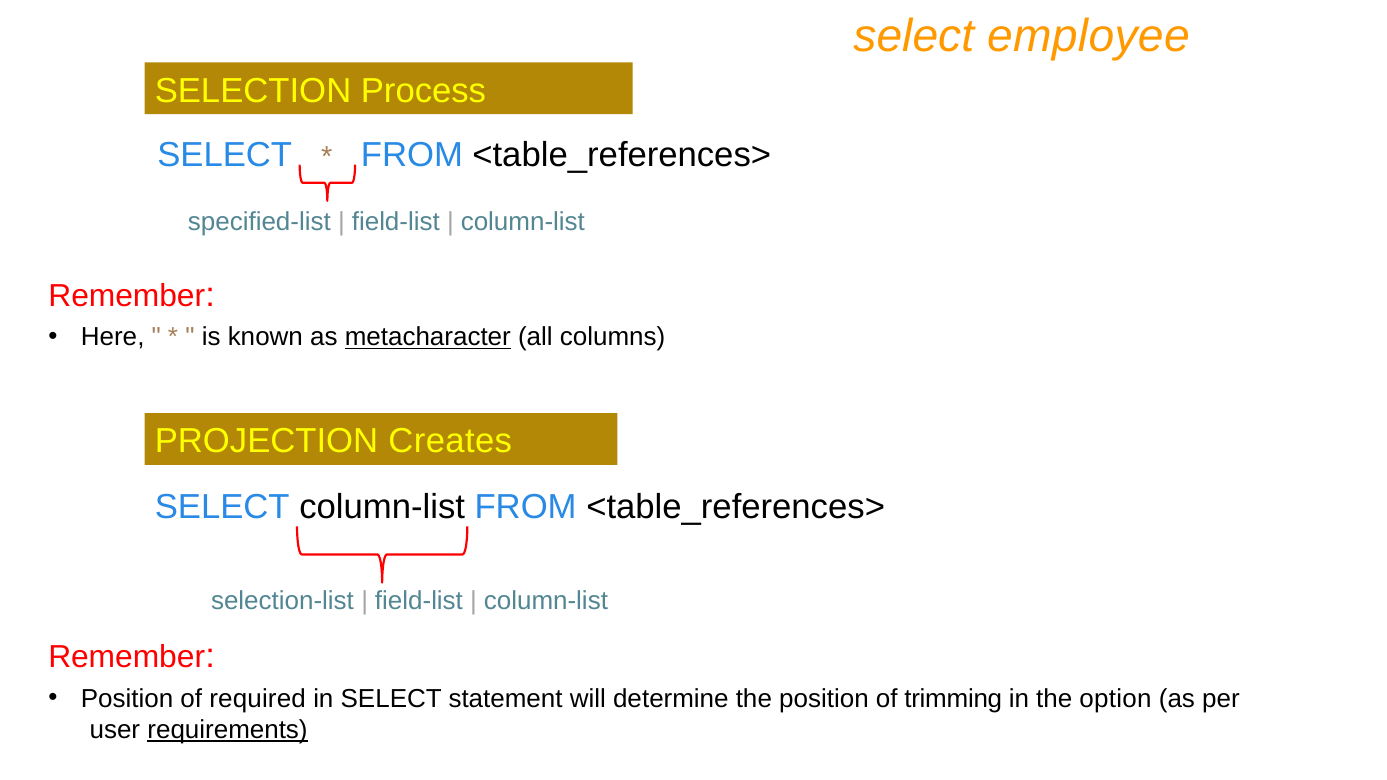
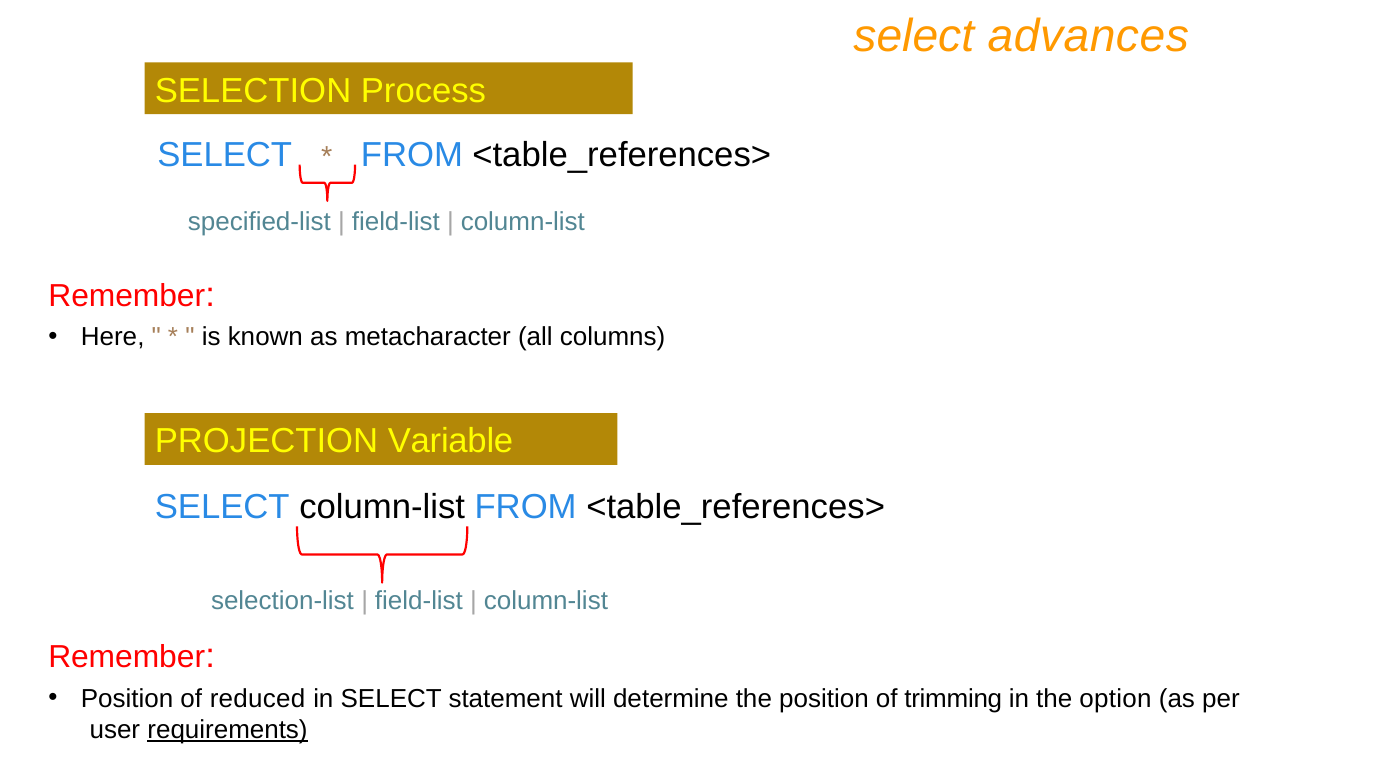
employee: employee -> advances
metacharacter underline: present -> none
Creates: Creates -> Variable
required: required -> reduced
